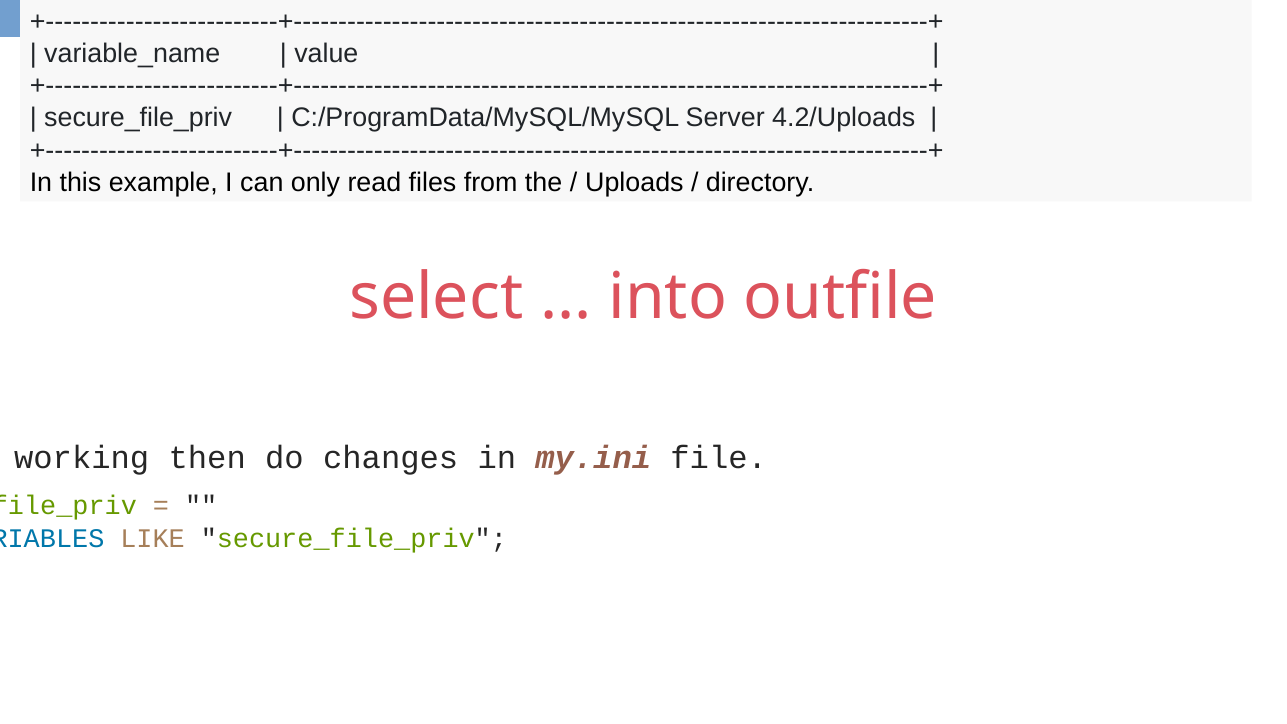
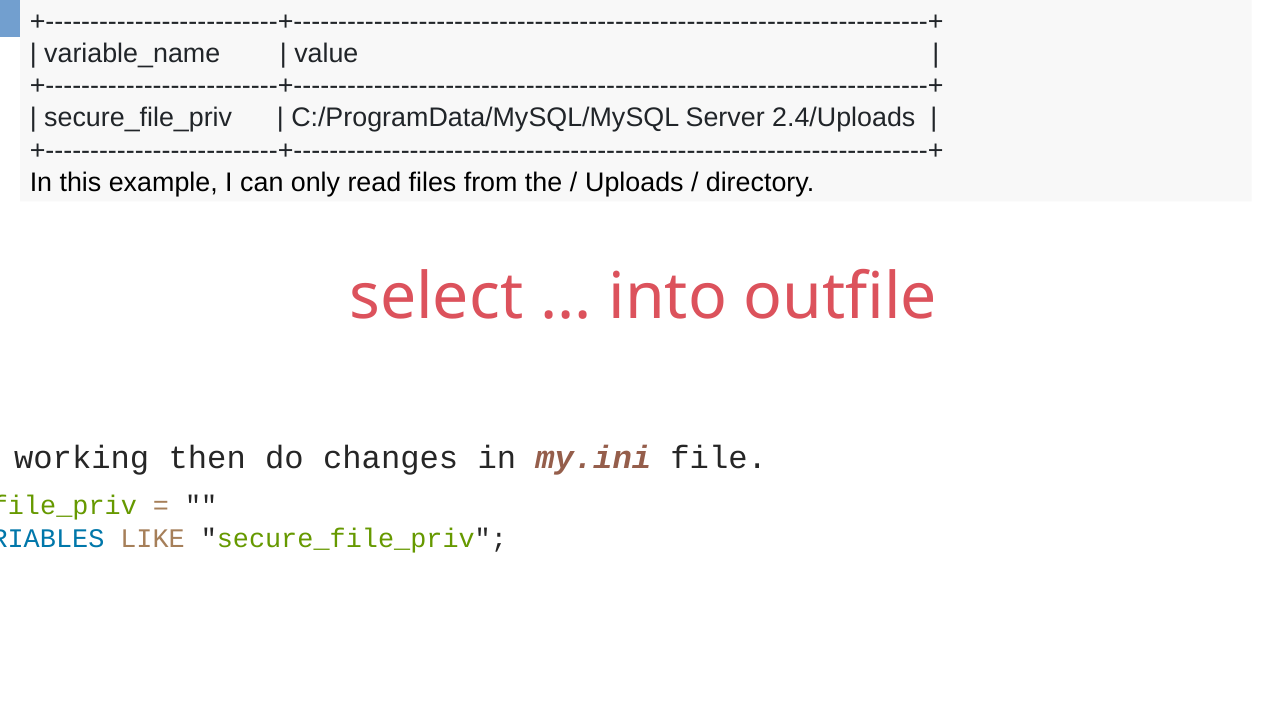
4.2/Uploads: 4.2/Uploads -> 2.4/Uploads
